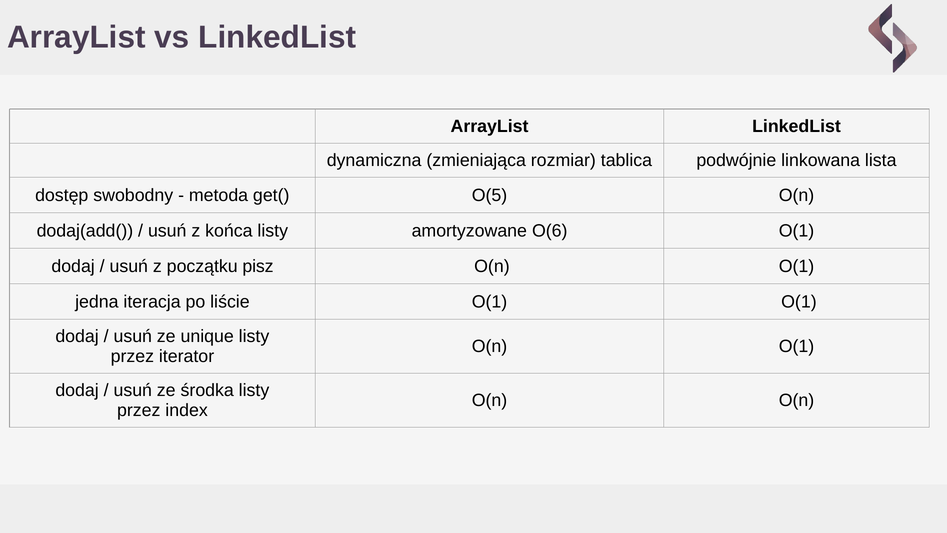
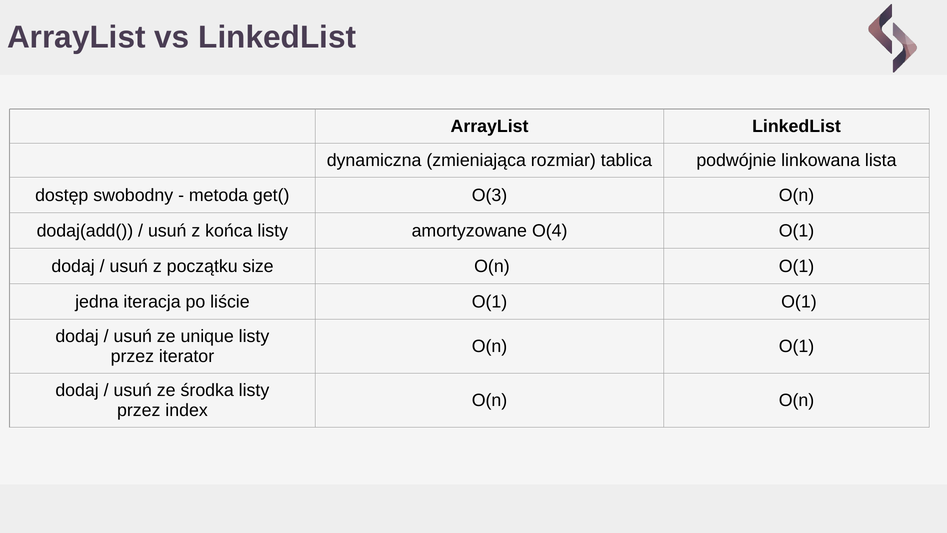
O(5: O(5 -> O(3
O(6: O(6 -> O(4
pisz: pisz -> size
